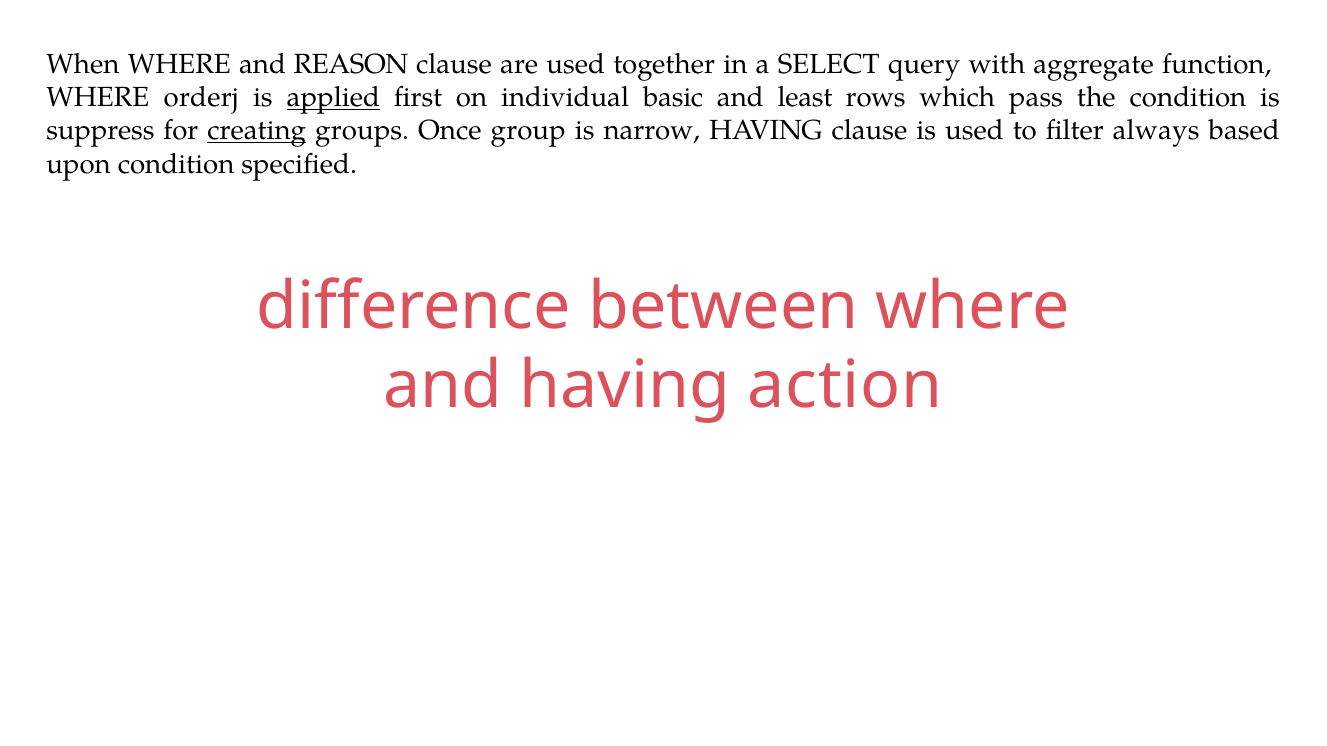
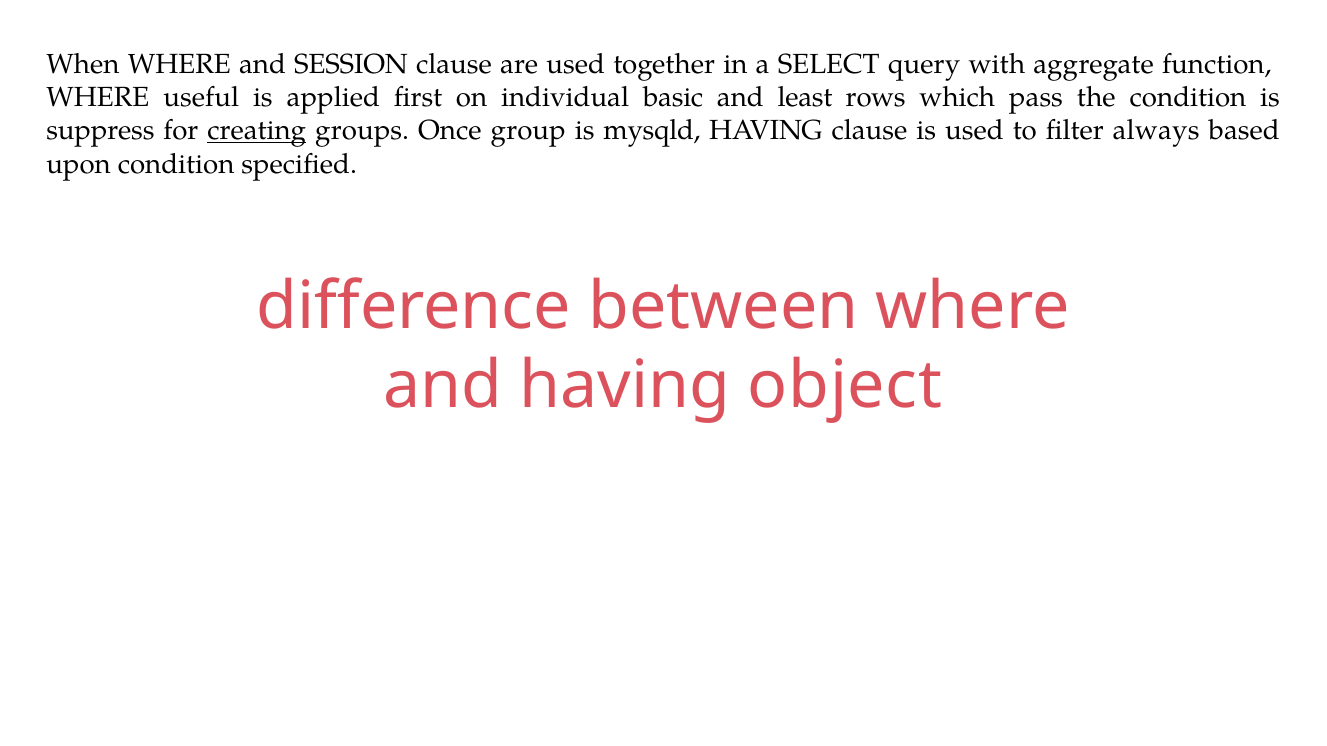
REASON: REASON -> SESSION
orderj: orderj -> useful
applied underline: present -> none
narrow: narrow -> mysqld
action: action -> object
